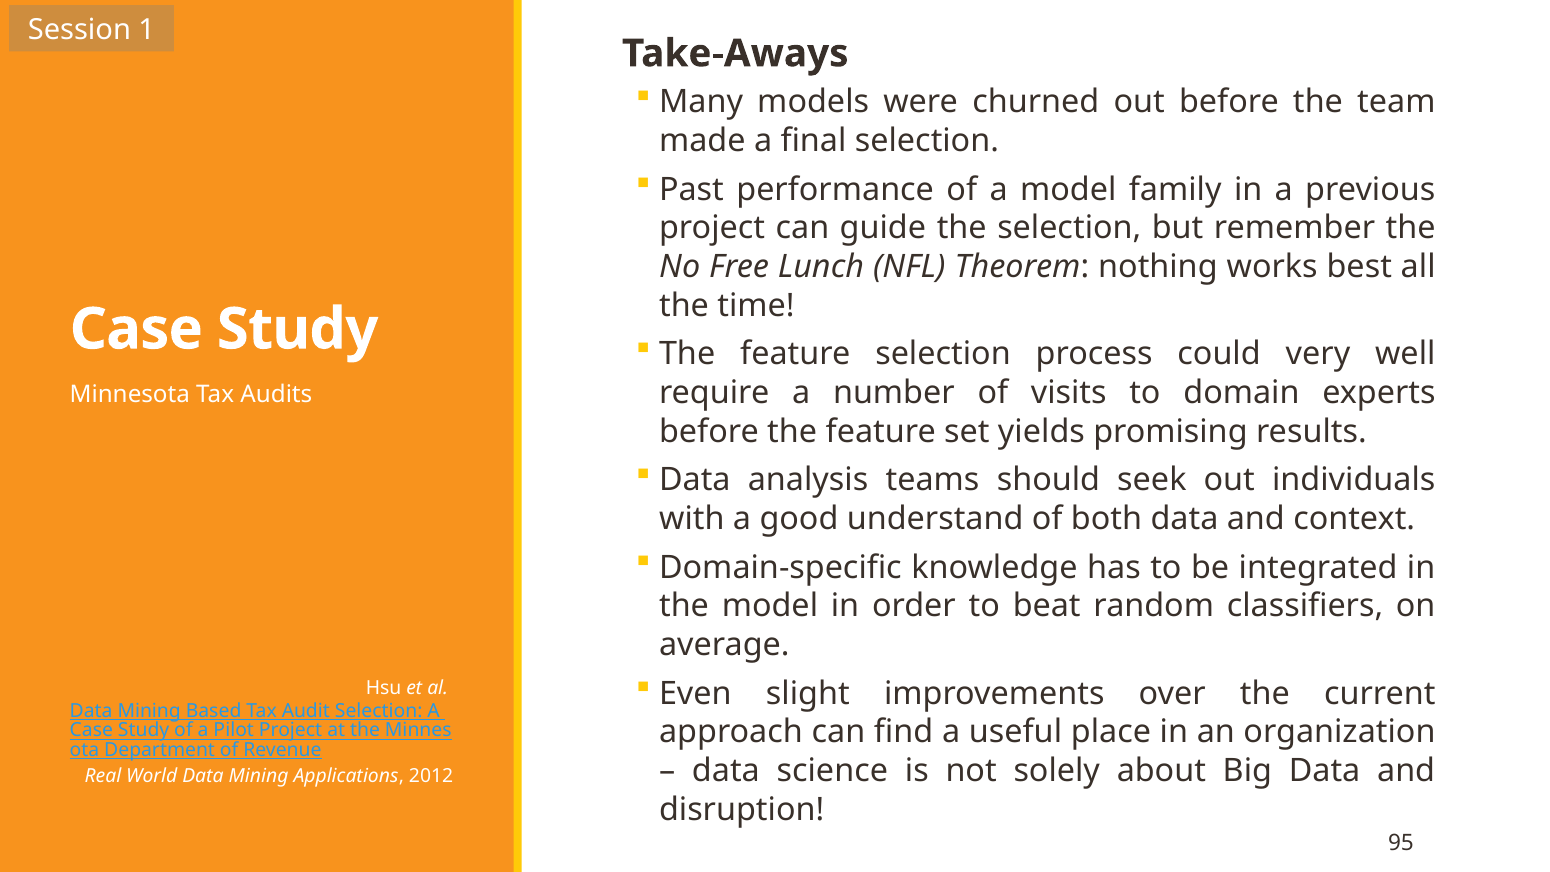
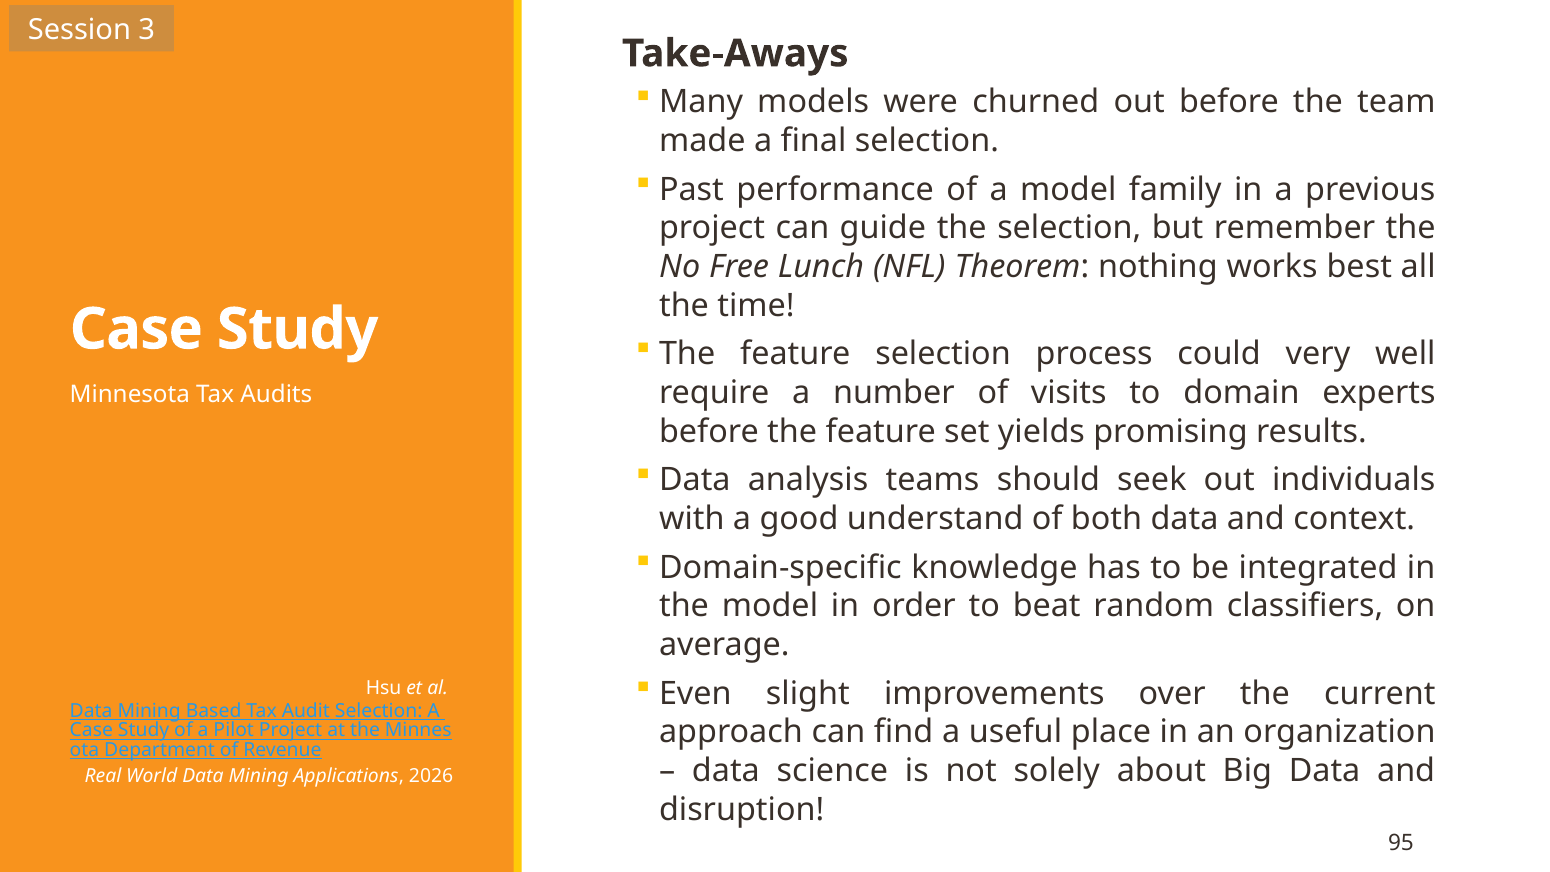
1: 1 -> 3
2012: 2012 -> 2026
